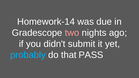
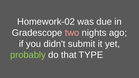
Homework-14: Homework-14 -> Homework-02
probably colour: light blue -> light green
PASS: PASS -> TYPE
